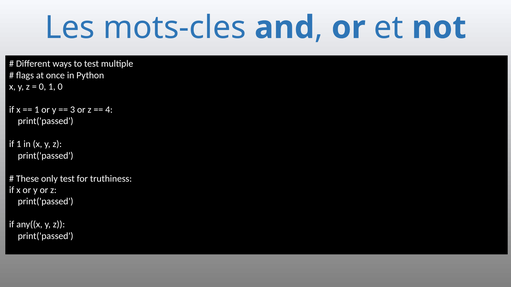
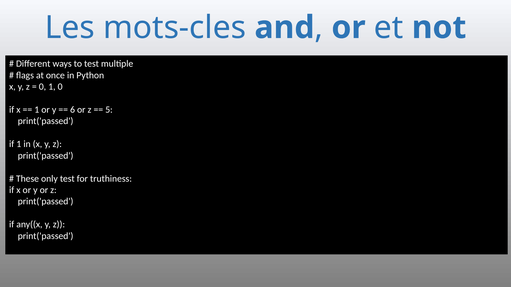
3: 3 -> 6
4: 4 -> 5
